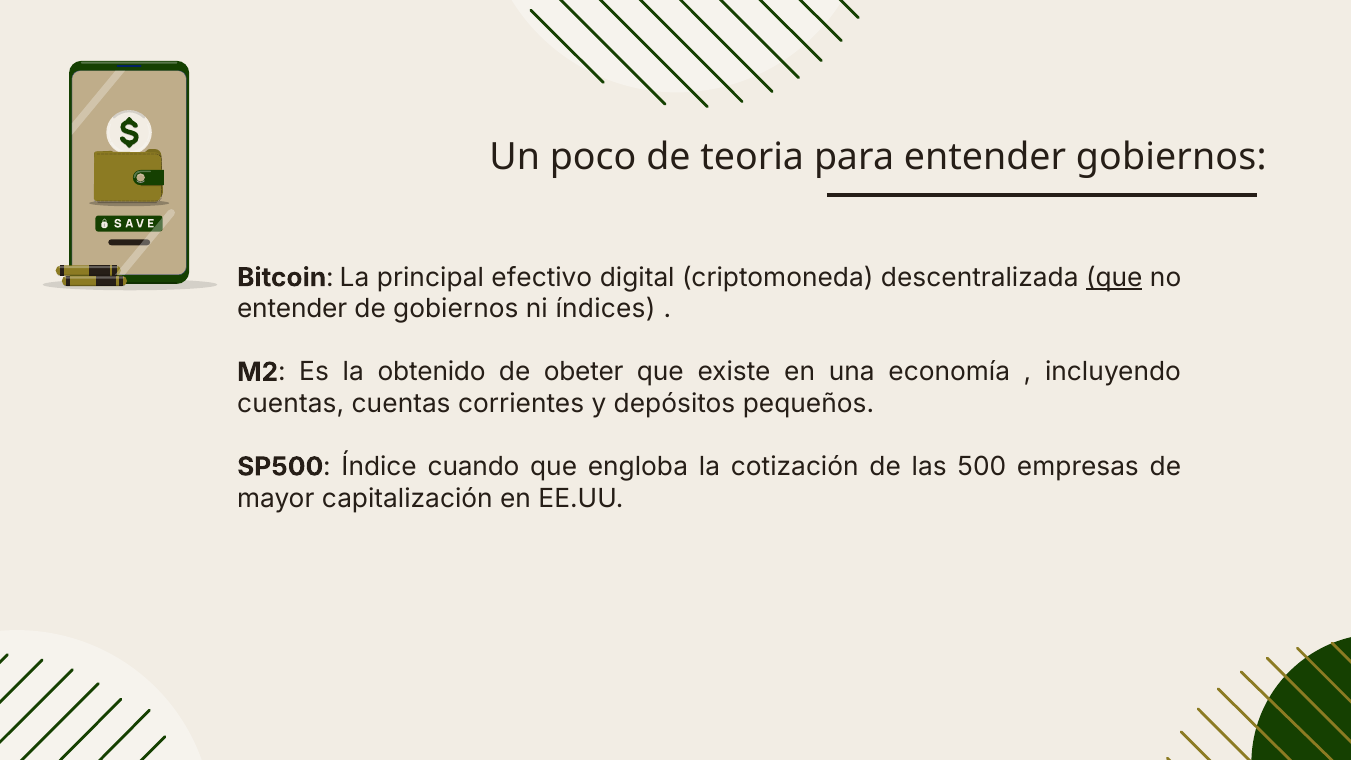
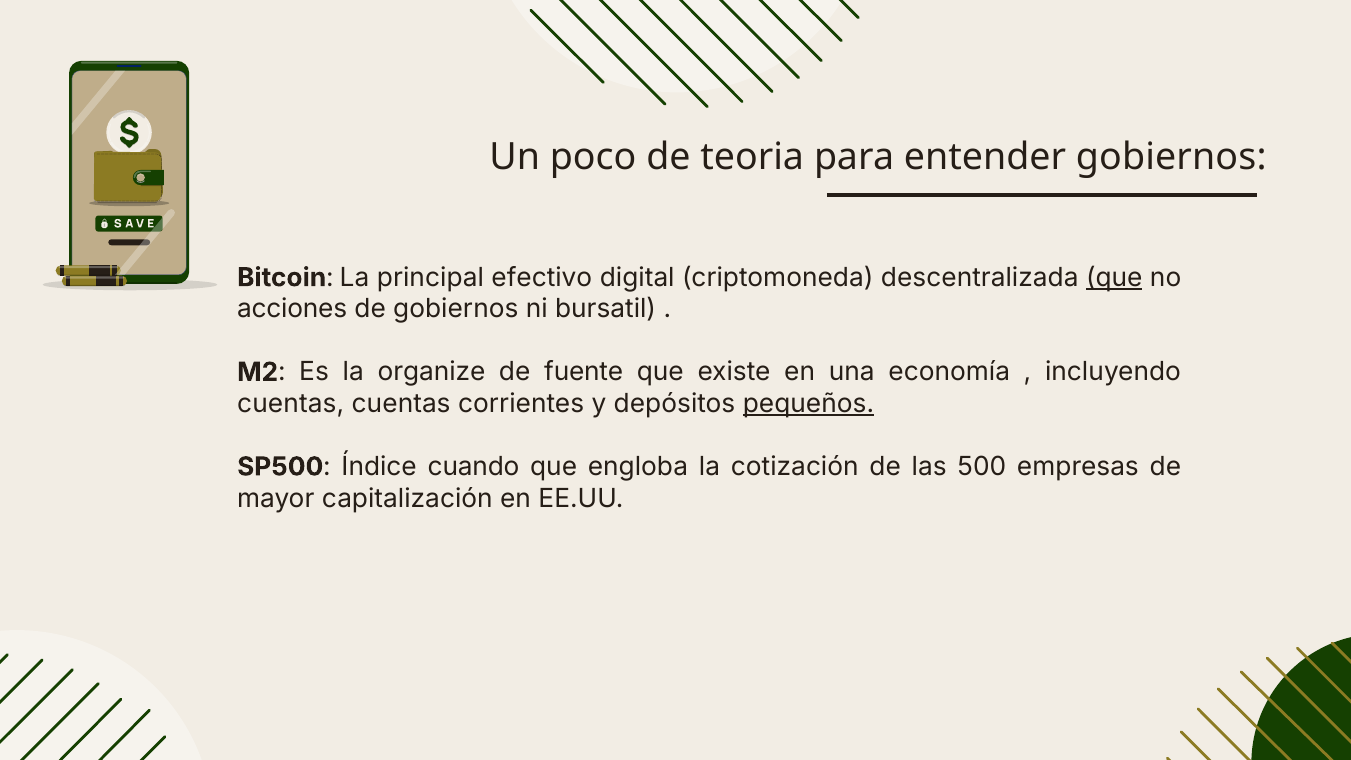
entender at (292, 309): entender -> acciones
índices: índices -> bursatil
obtenido: obtenido -> organize
obeter: obeter -> fuente
pequeños underline: none -> present
